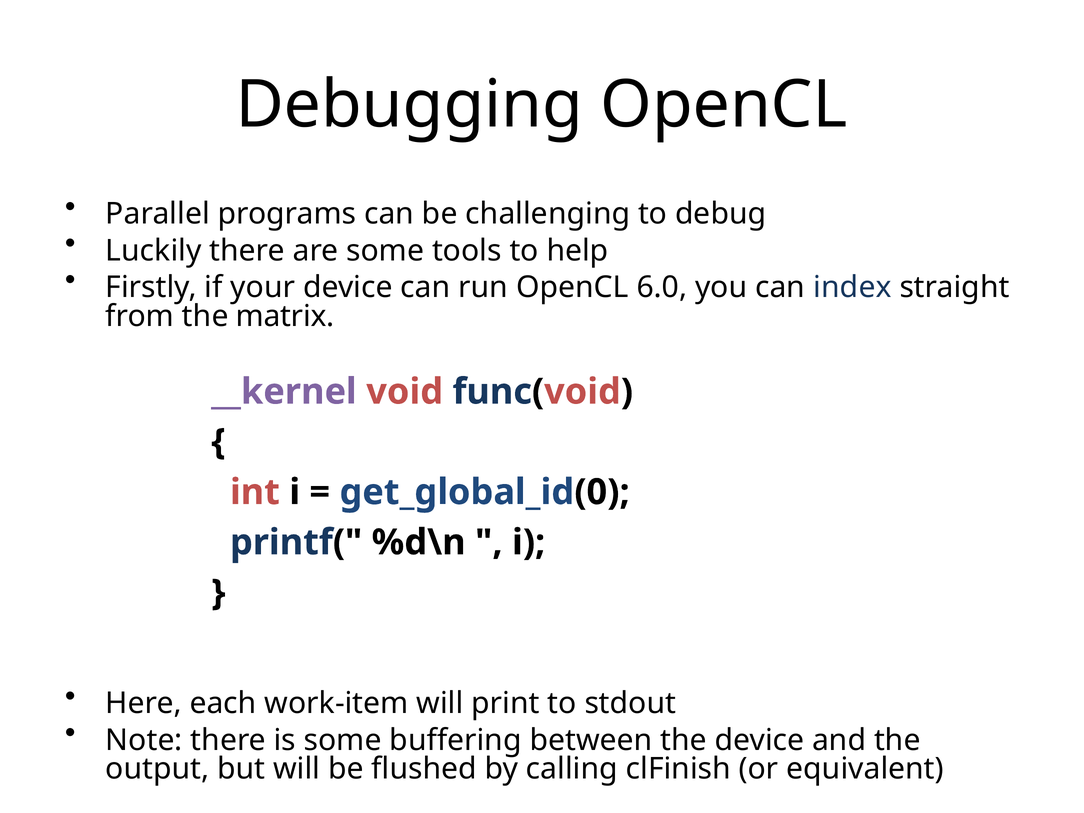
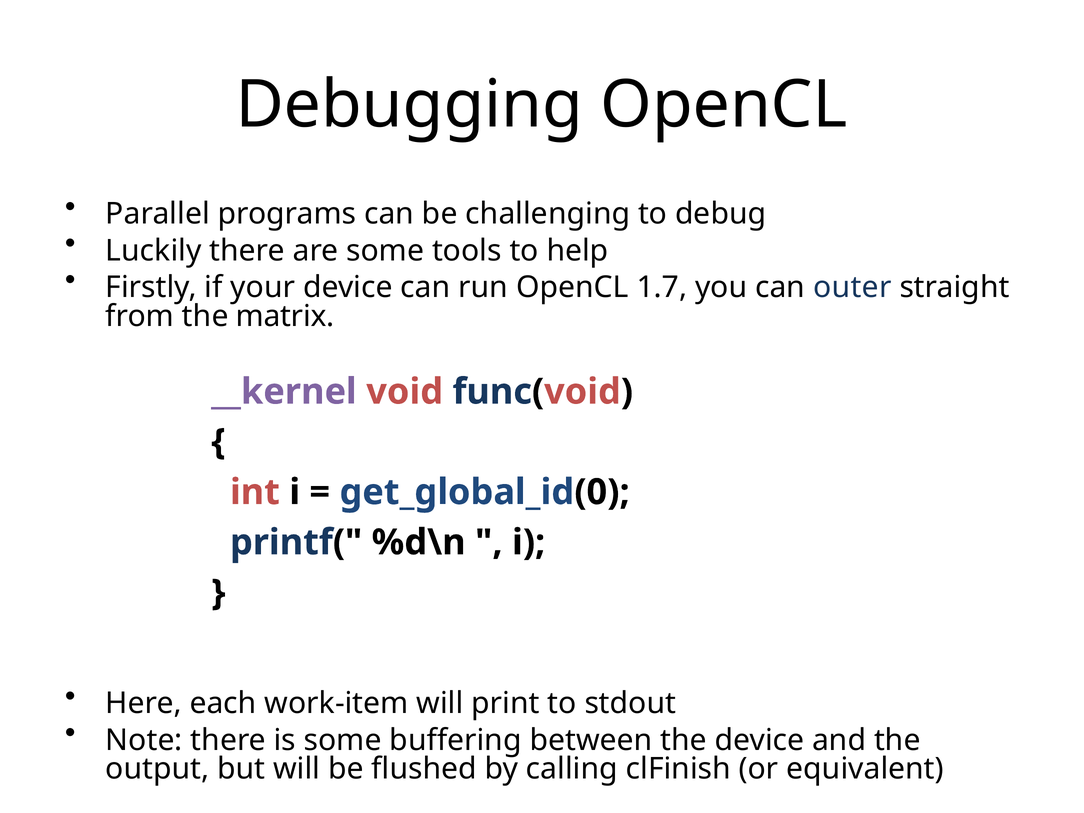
6.0: 6.0 -> 1.7
index: index -> outer
